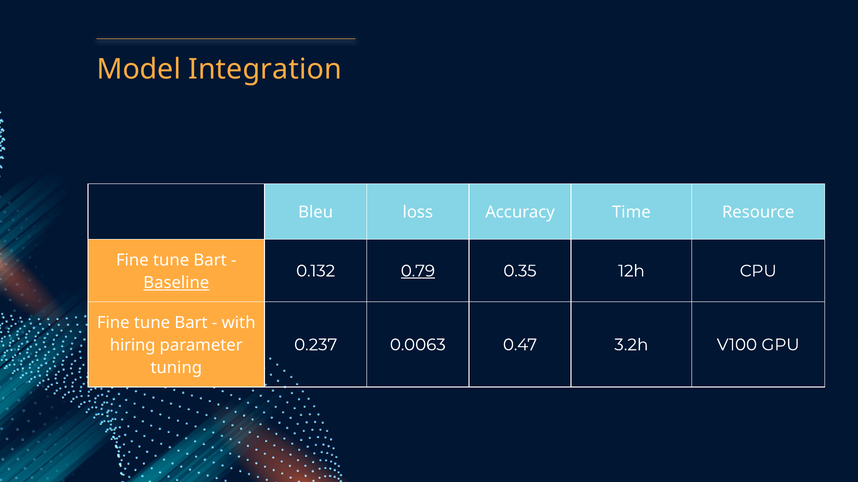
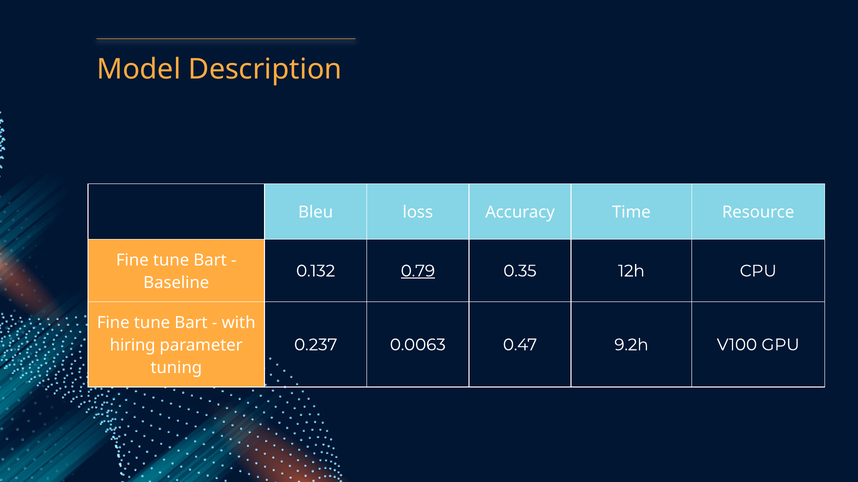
Integration: Integration -> Description
Baseline underline: present -> none
3.2h: 3.2h -> 9.2h
